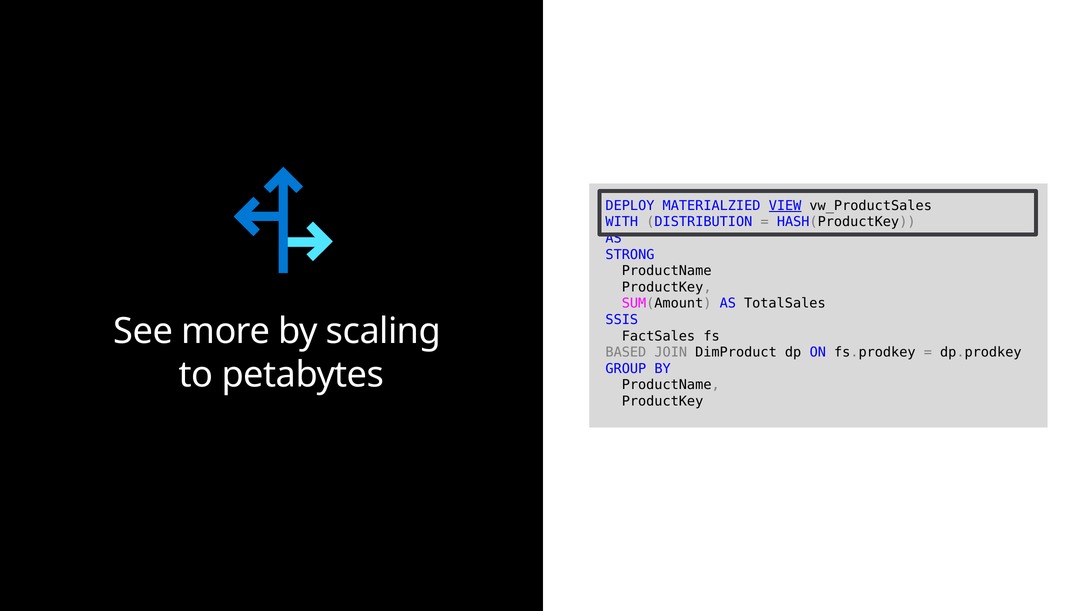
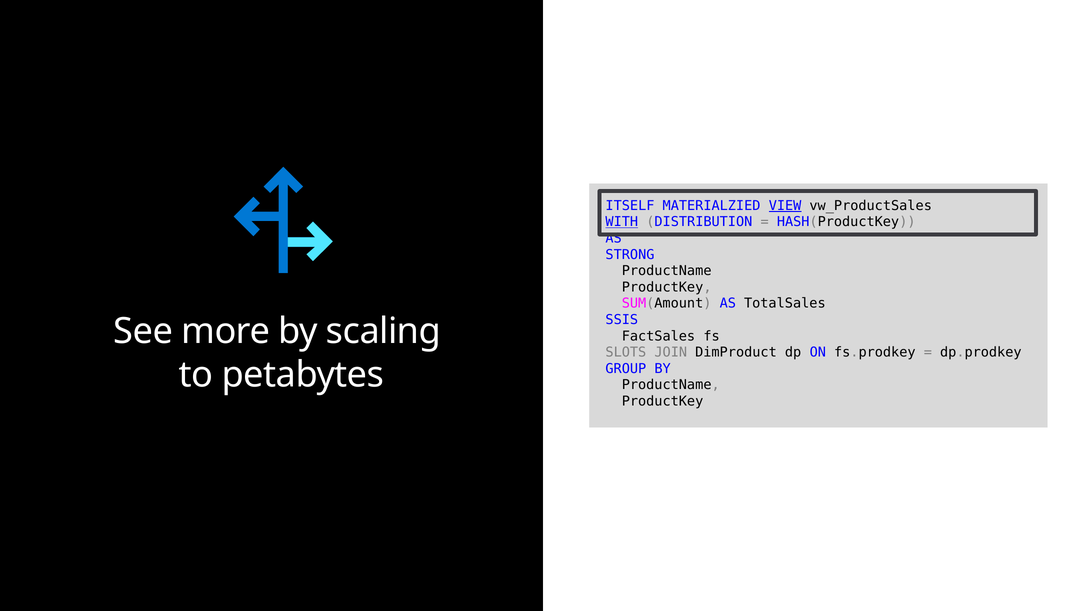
DEPLOY: DEPLOY -> ITSELF
WITH underline: none -> present
BASED: BASED -> SLOTS
